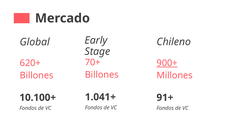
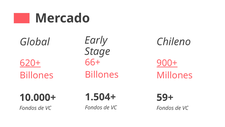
70+: 70+ -> 66+
620+ underline: none -> present
1.041+: 1.041+ -> 1.504+
10.100+: 10.100+ -> 10.000+
91+: 91+ -> 59+
